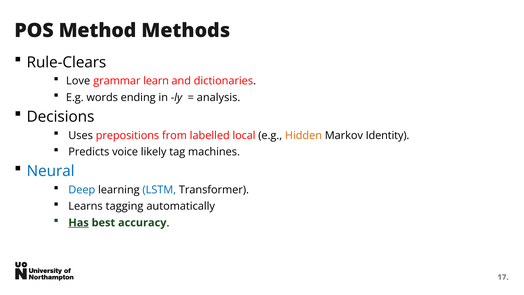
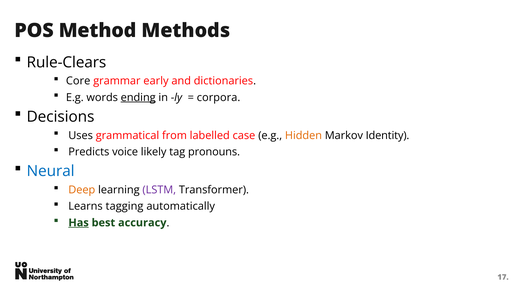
Love: Love -> Core
learn: learn -> early
ending underline: none -> present
analysis: analysis -> corpora
prepositions: prepositions -> grammatical
local: local -> case
machines: machines -> pronouns
Deep colour: blue -> orange
LSTM colour: blue -> purple
